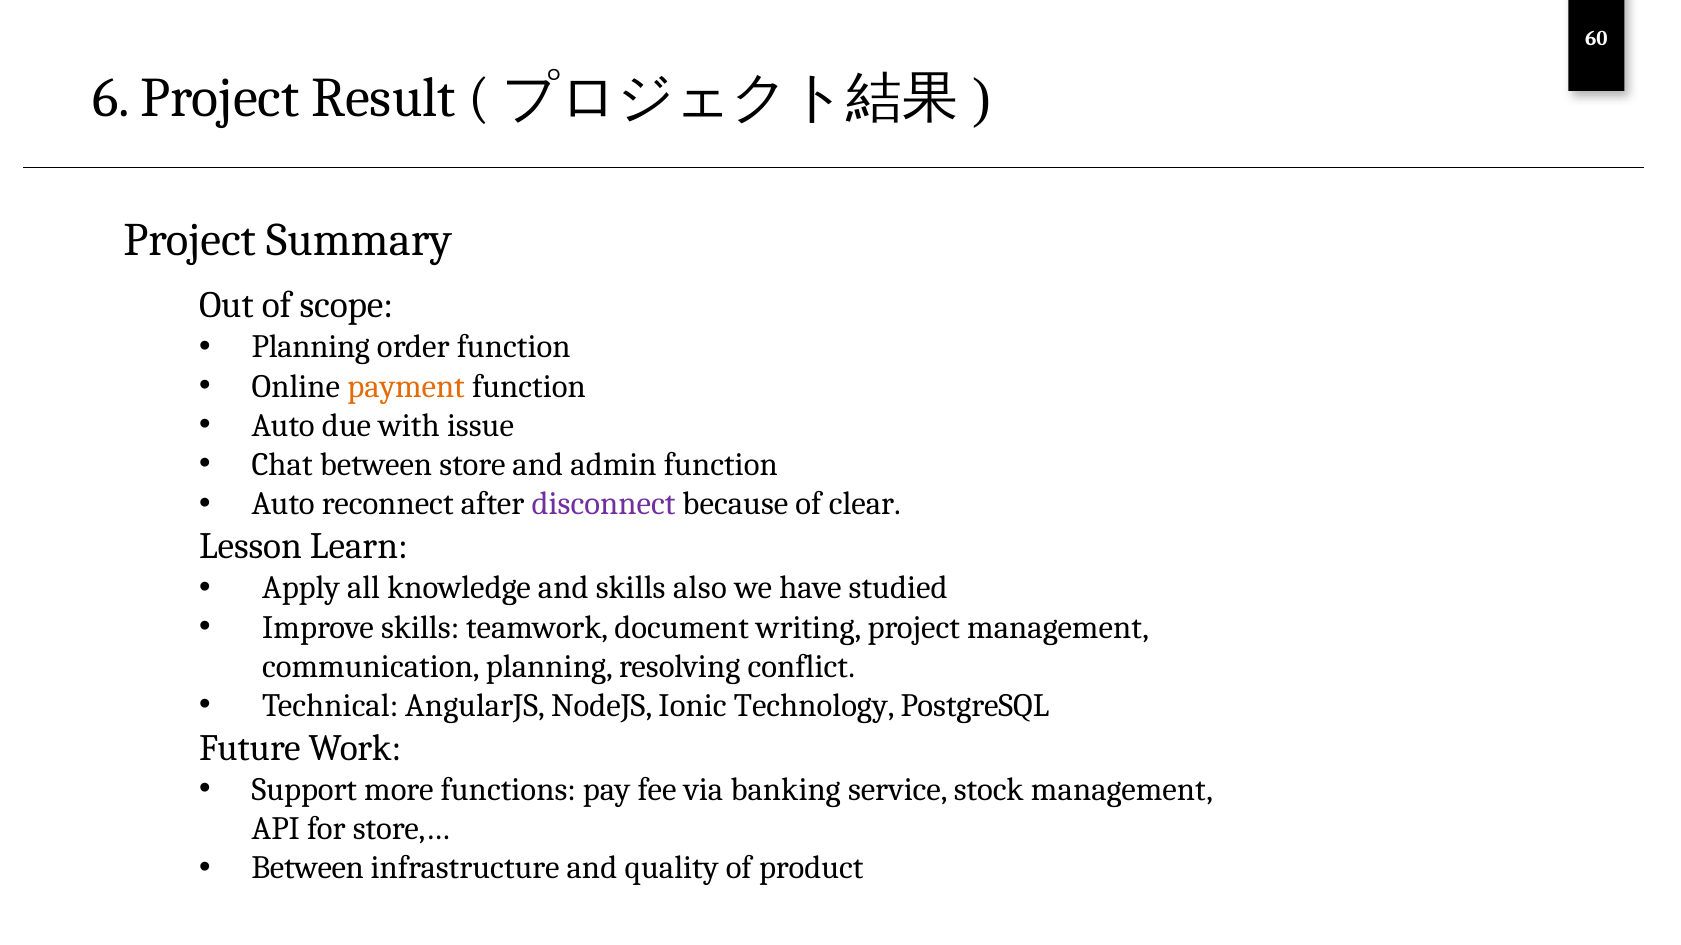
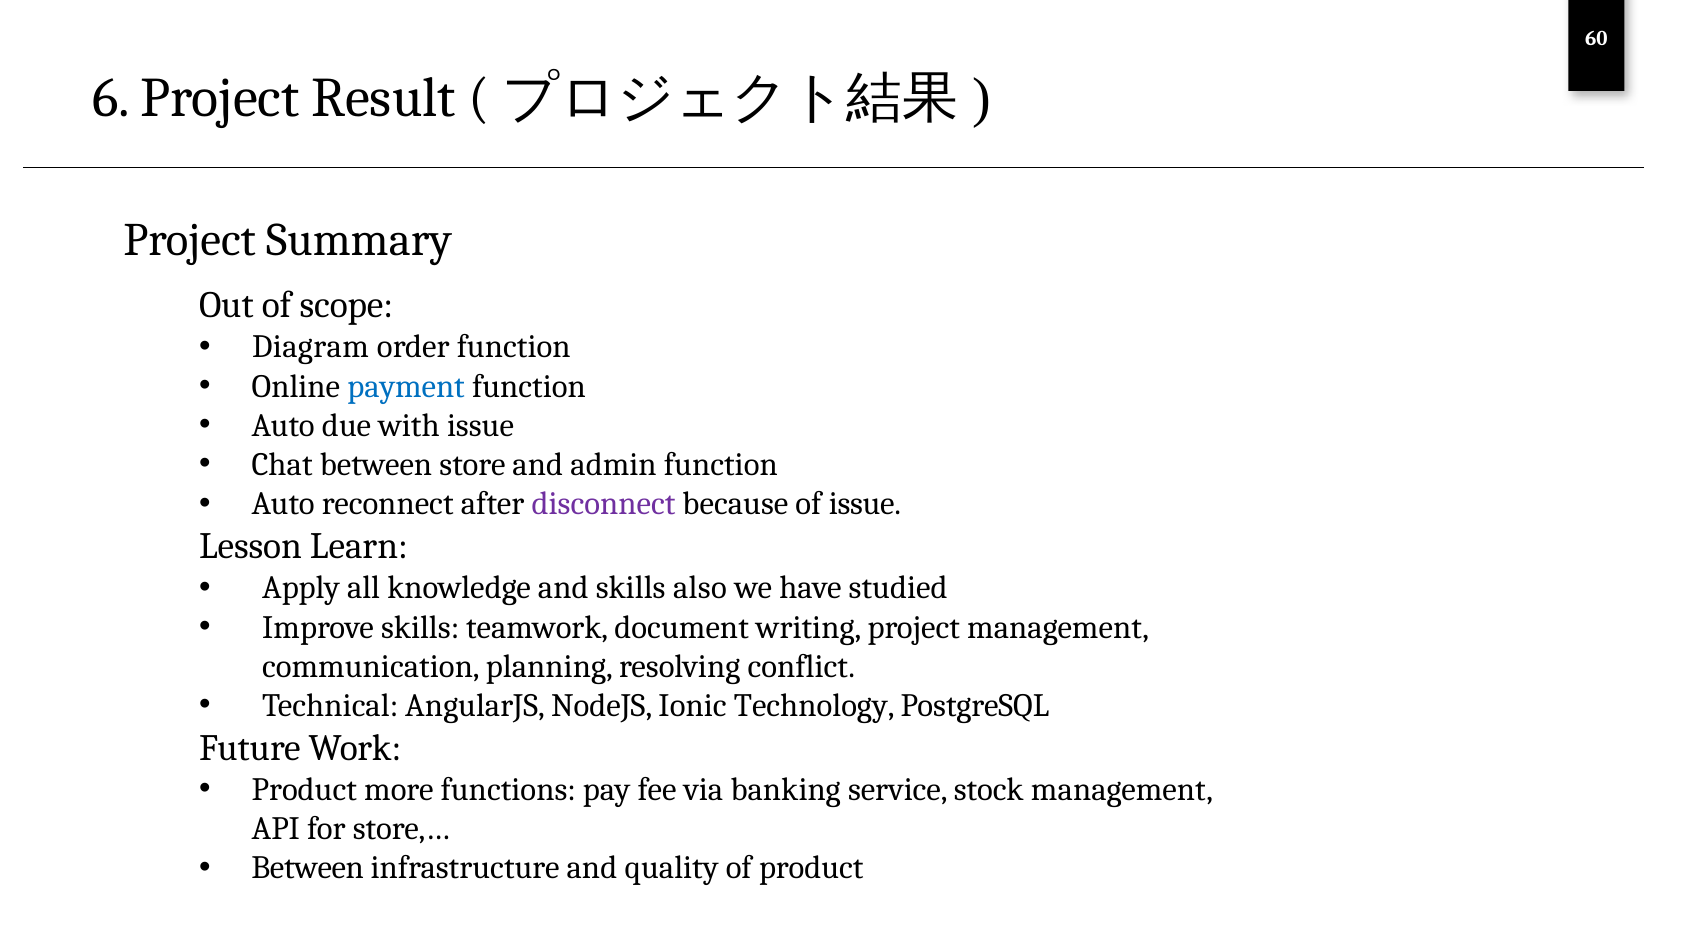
Planning at (311, 347): Planning -> Diagram
payment colour: orange -> blue
of clear: clear -> issue
Support at (304, 790): Support -> Product
